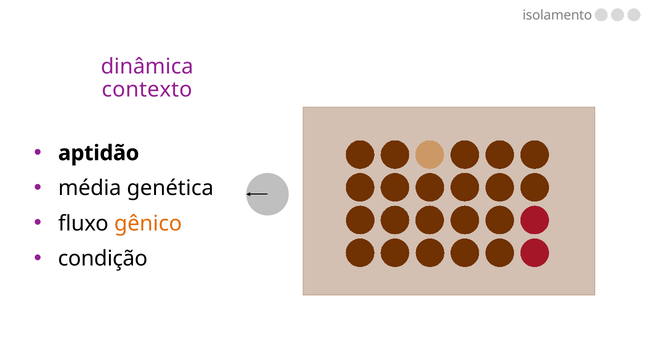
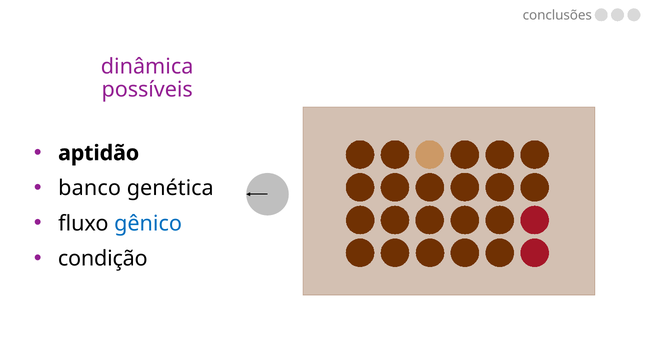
isolamento: isolamento -> conclusões
contexto: contexto -> possíveis
média: média -> banco
gênico colour: orange -> blue
